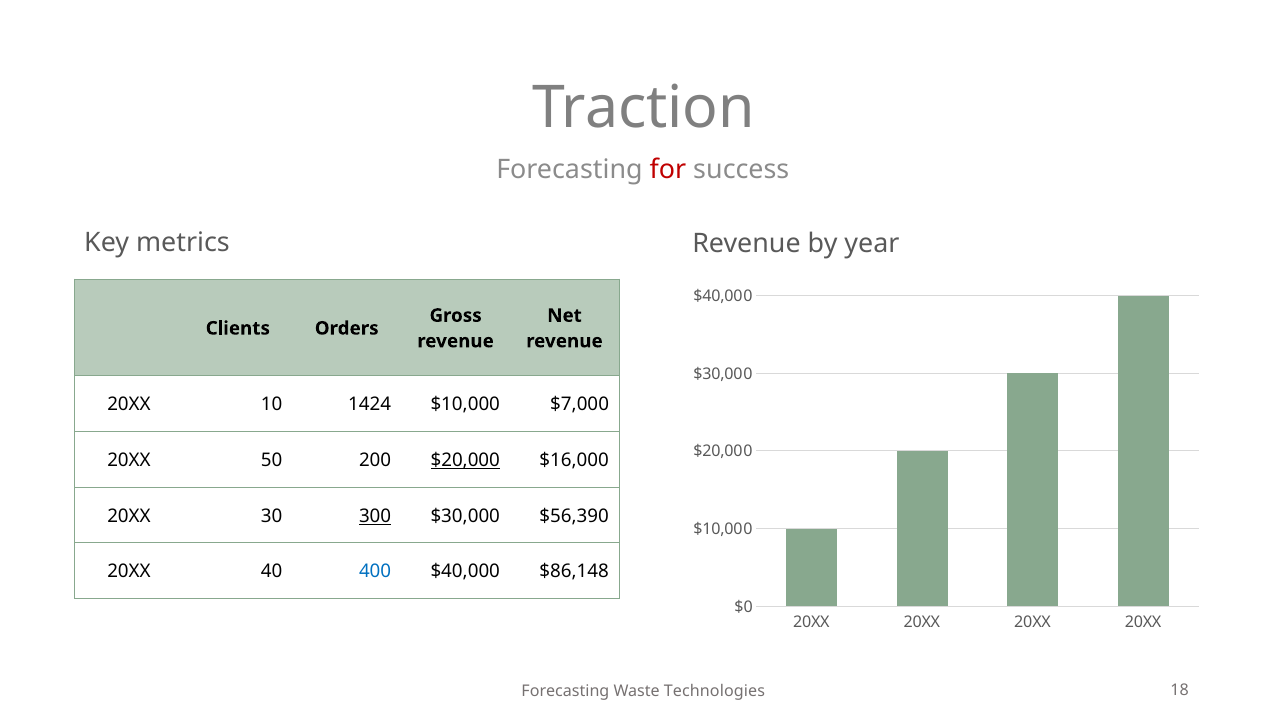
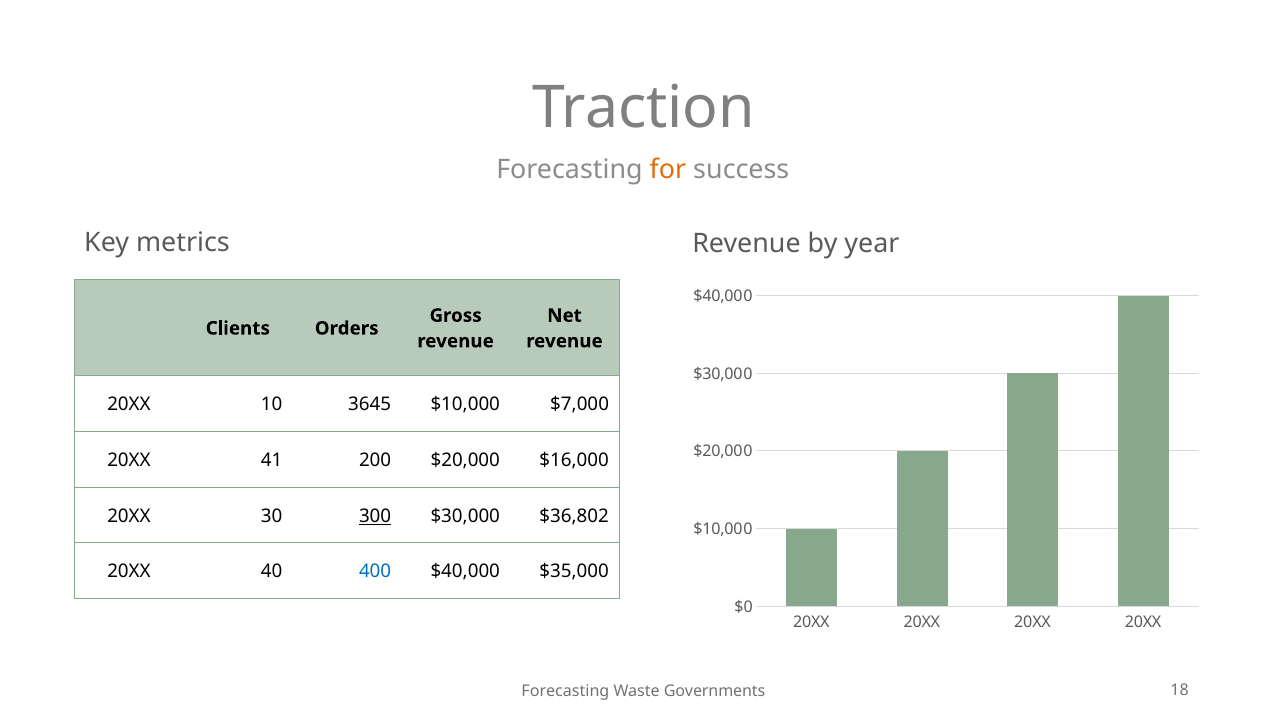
for colour: red -> orange
1424: 1424 -> 3645
50: 50 -> 41
$20,000 at (465, 460) underline: present -> none
$56,390: $56,390 -> $36,802
$86,148: $86,148 -> $35,000
Technologies: Technologies -> Governments
